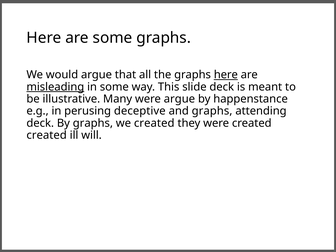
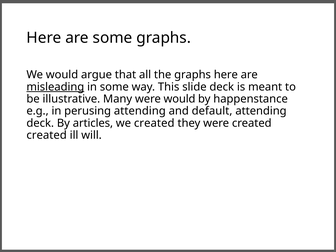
here at (226, 75) underline: present -> none
were argue: argue -> would
perusing deceptive: deceptive -> attending
and graphs: graphs -> default
By graphs: graphs -> articles
